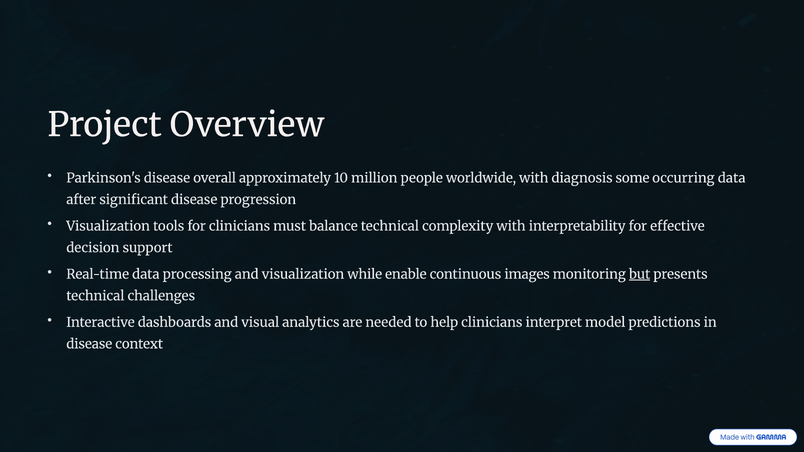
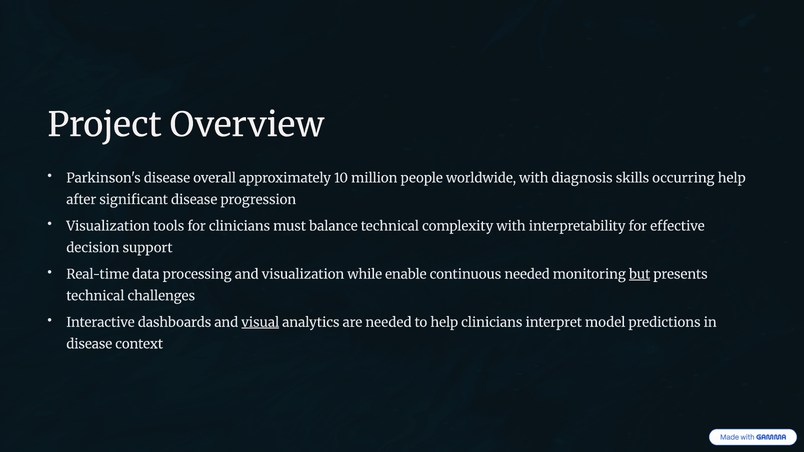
some: some -> skills
occurring data: data -> help
continuous images: images -> needed
visual underline: none -> present
